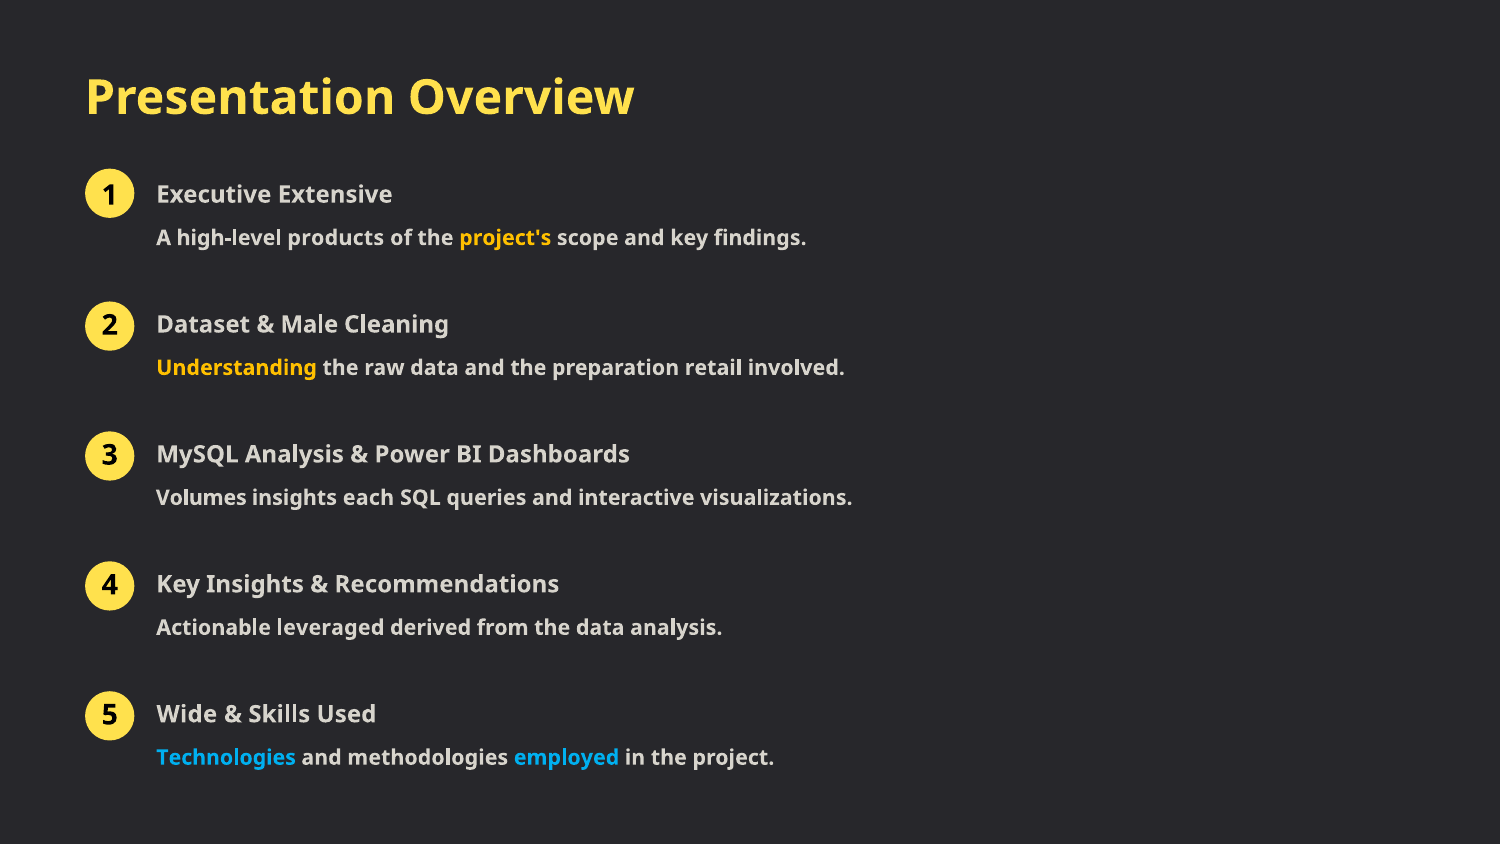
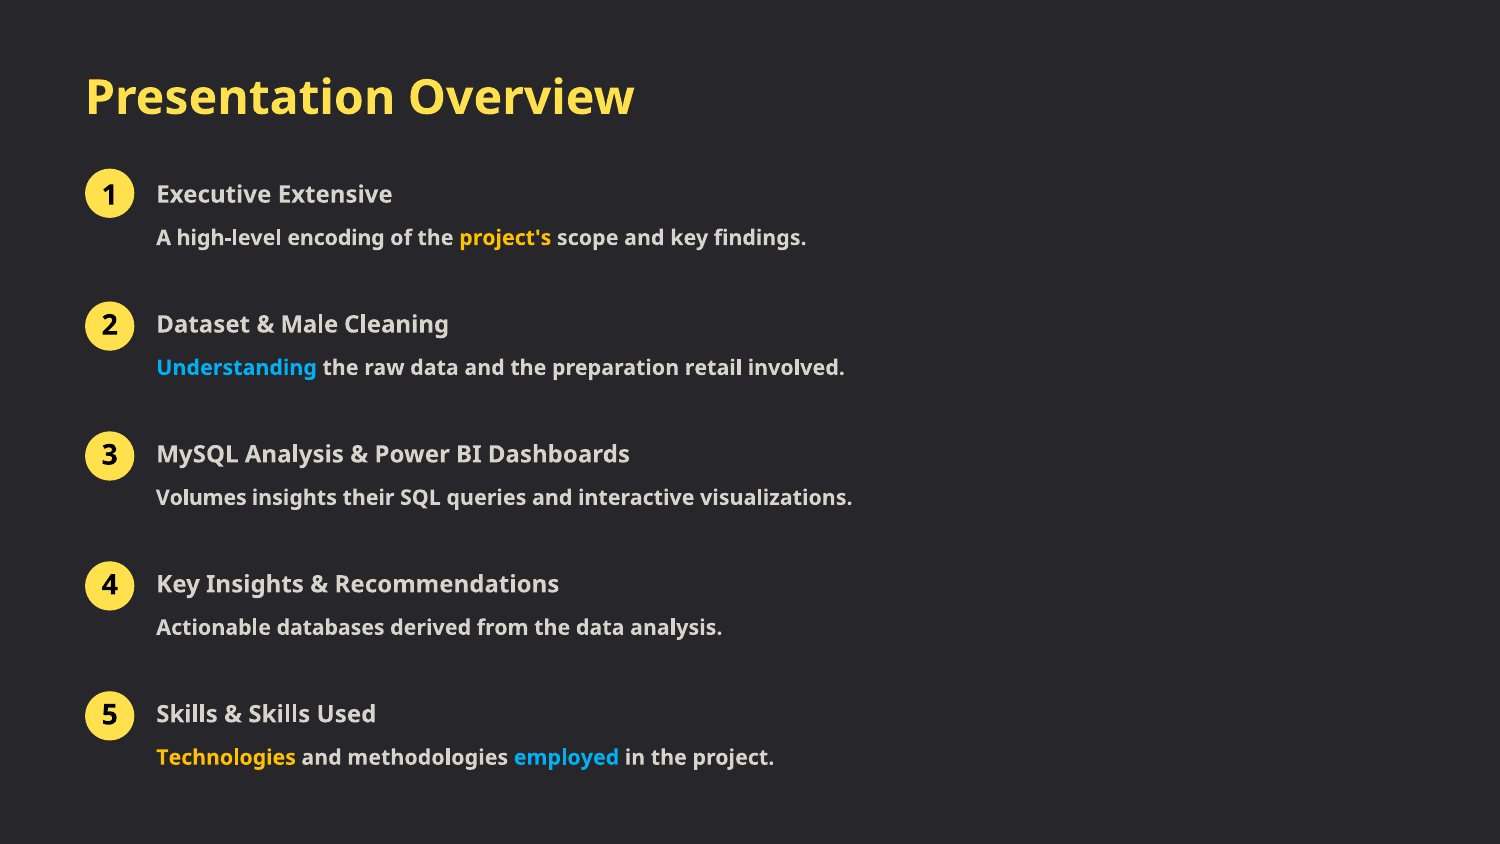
products: products -> encoding
Understanding colour: yellow -> light blue
each: each -> their
leveraged: leveraged -> databases
5 Wide: Wide -> Skills
Technologies colour: light blue -> yellow
